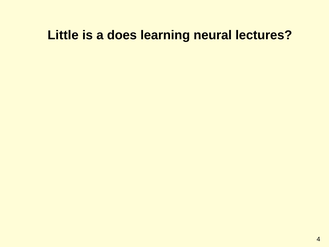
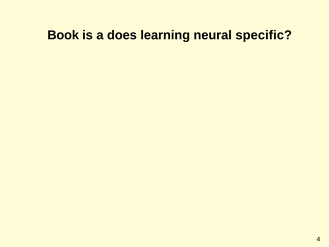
Little: Little -> Book
lectures: lectures -> specific
